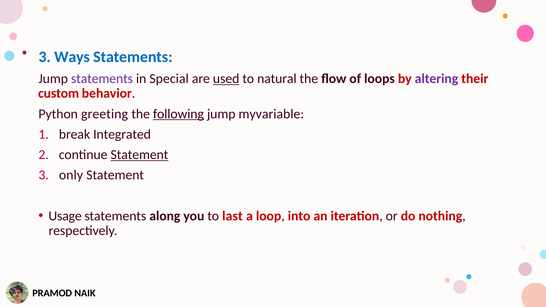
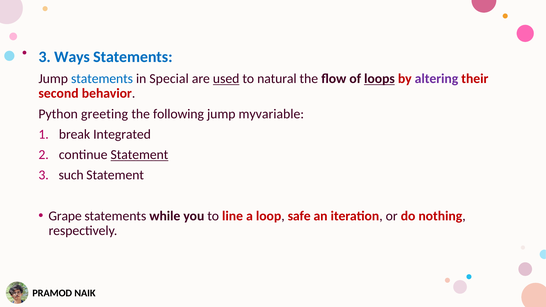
statements at (102, 79) colour: purple -> blue
loops underline: none -> present
custom: custom -> second
following underline: present -> none
only: only -> such
Usage: Usage -> Grape
along: along -> while
last: last -> line
into: into -> safe
